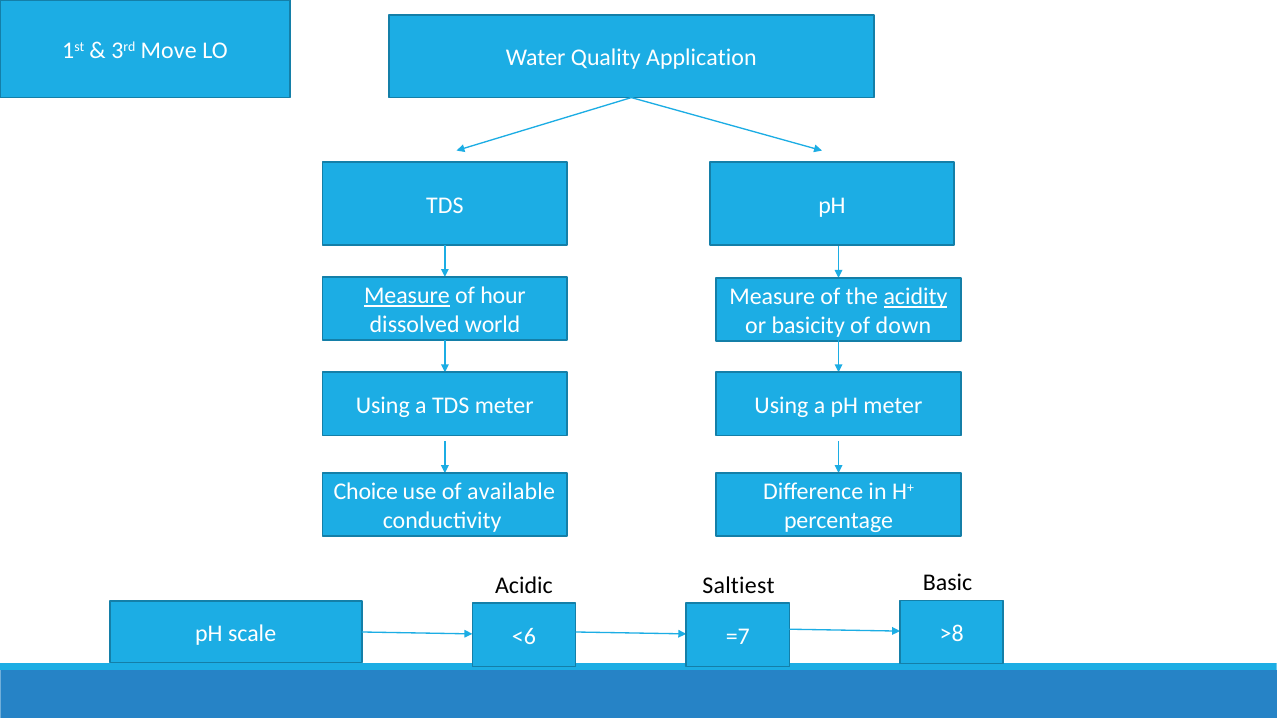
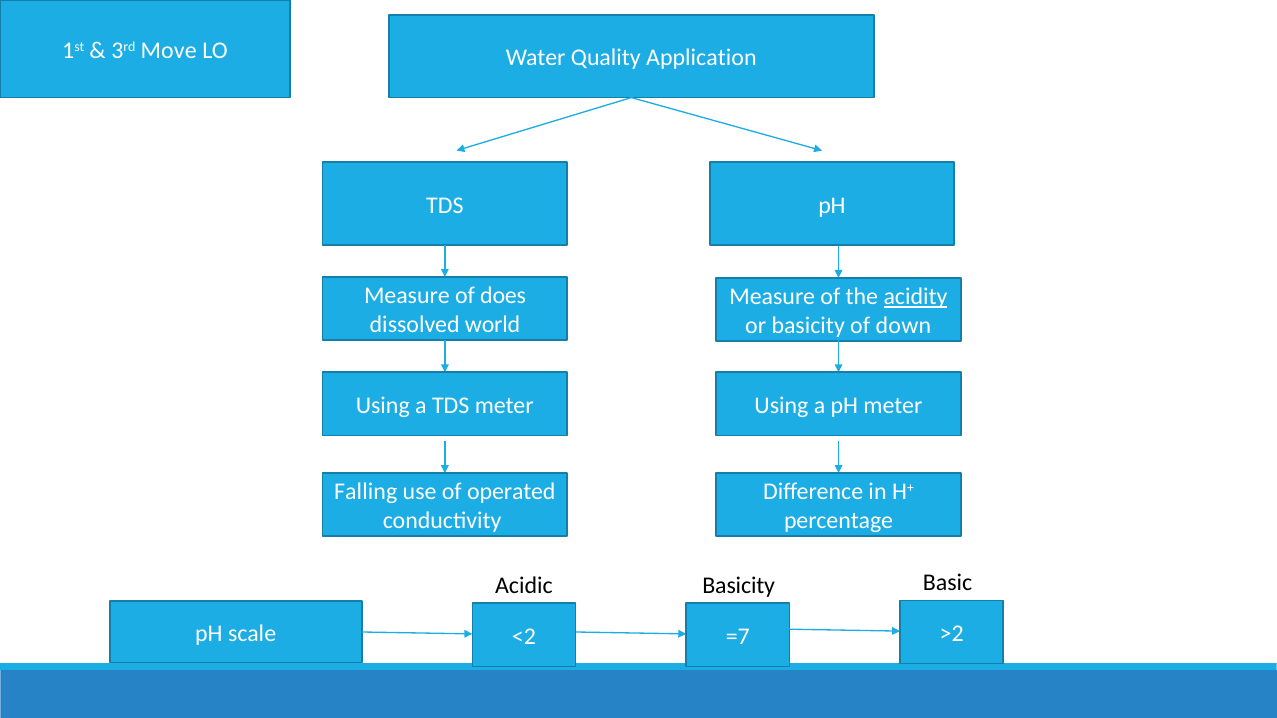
Measure at (407, 296) underline: present -> none
hour: hour -> does
Choice: Choice -> Falling
available: available -> operated
Acidic Saltiest: Saltiest -> Basicity
<6: <6 -> <2
>8: >8 -> >2
